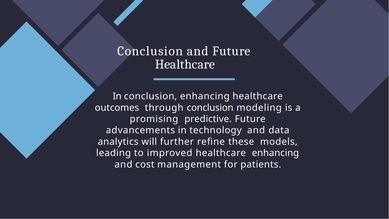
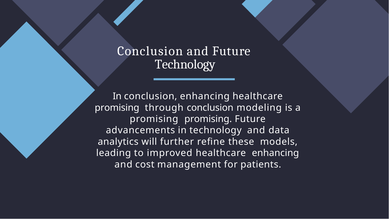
Healthcare at (185, 64): Healthcare -> Technology
outcomes at (117, 108): outcomes -> promising
promising predictive: predictive -> promising
